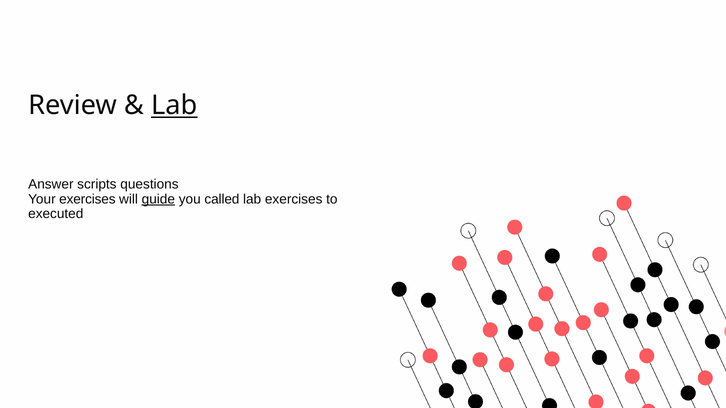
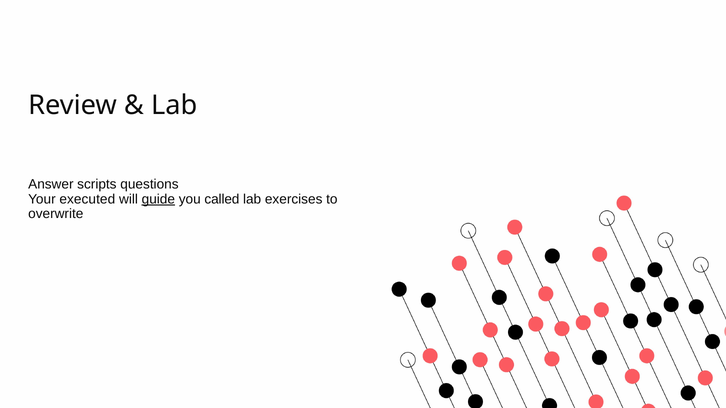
Lab at (174, 106) underline: present -> none
Your exercises: exercises -> executed
executed: executed -> overwrite
